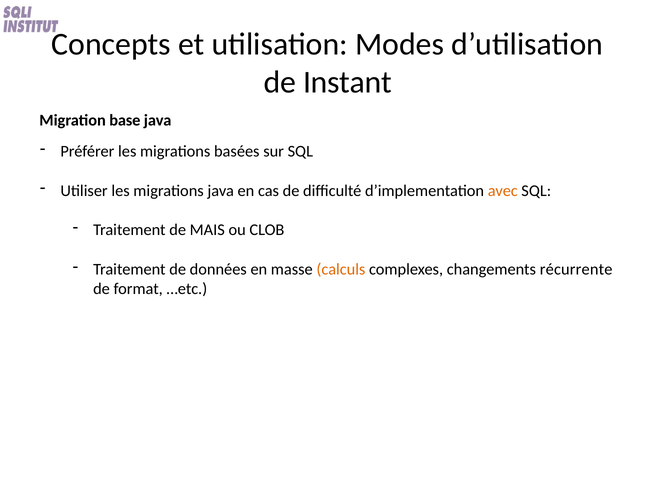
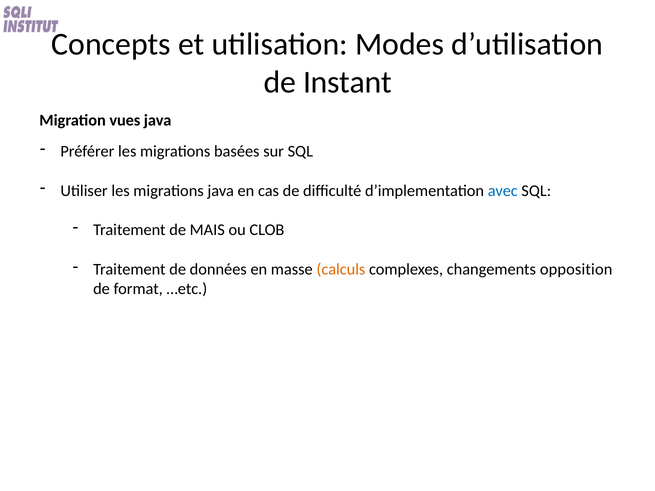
base: base -> vues
avec colour: orange -> blue
récurrente: récurrente -> opposition
